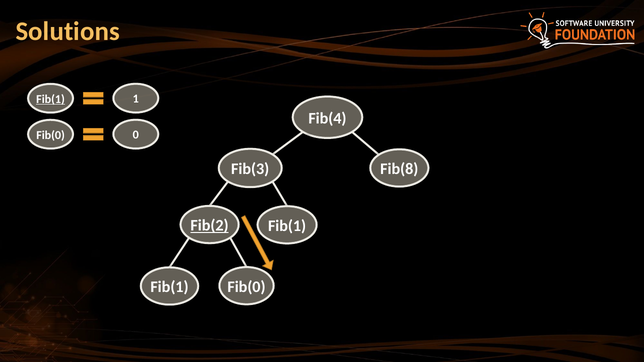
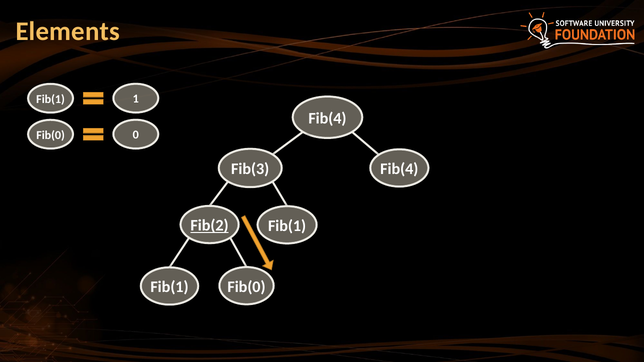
Solutions: Solutions -> Elements
Fib(1 at (51, 99) underline: present -> none
Fib(3 Fib(8: Fib(8 -> Fib(4
